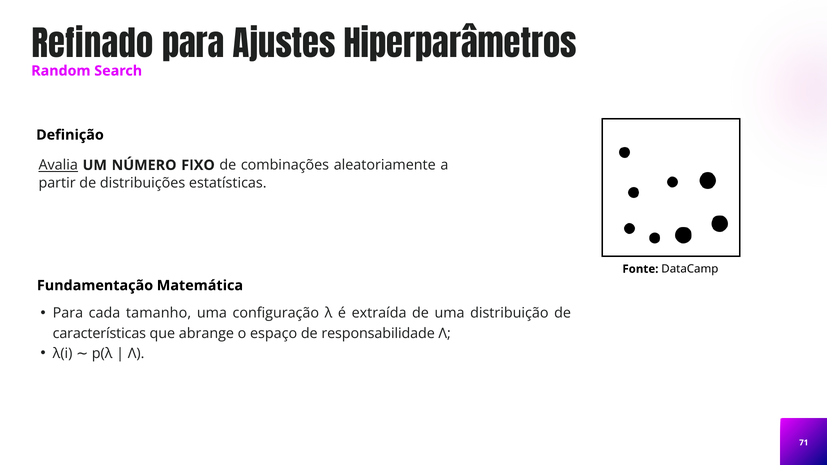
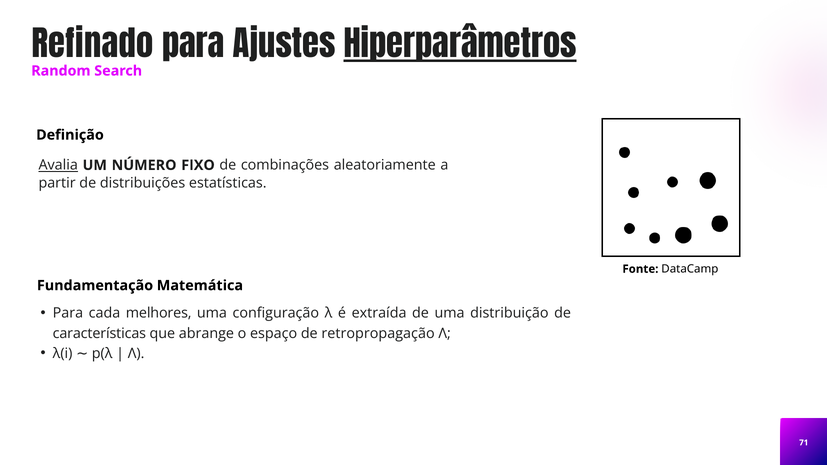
Hiperparâmetros underline: none -> present
tamanho: tamanho -> melhores
responsabilidade: responsabilidade -> retropropagação
